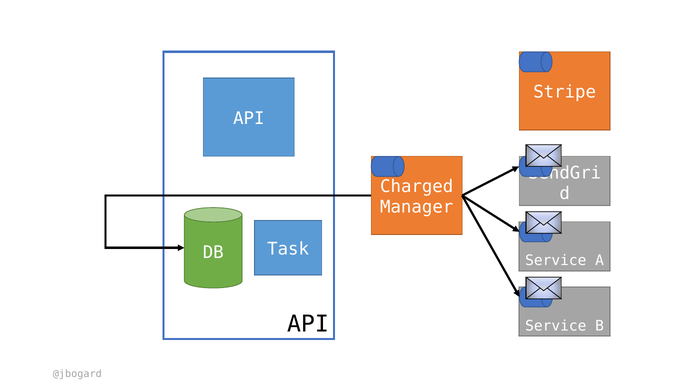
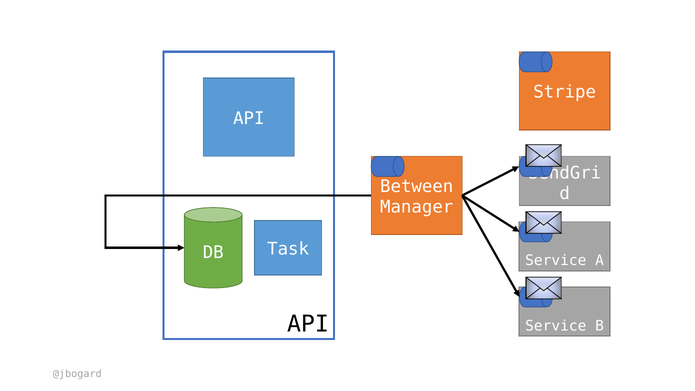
Charged: Charged -> Between
